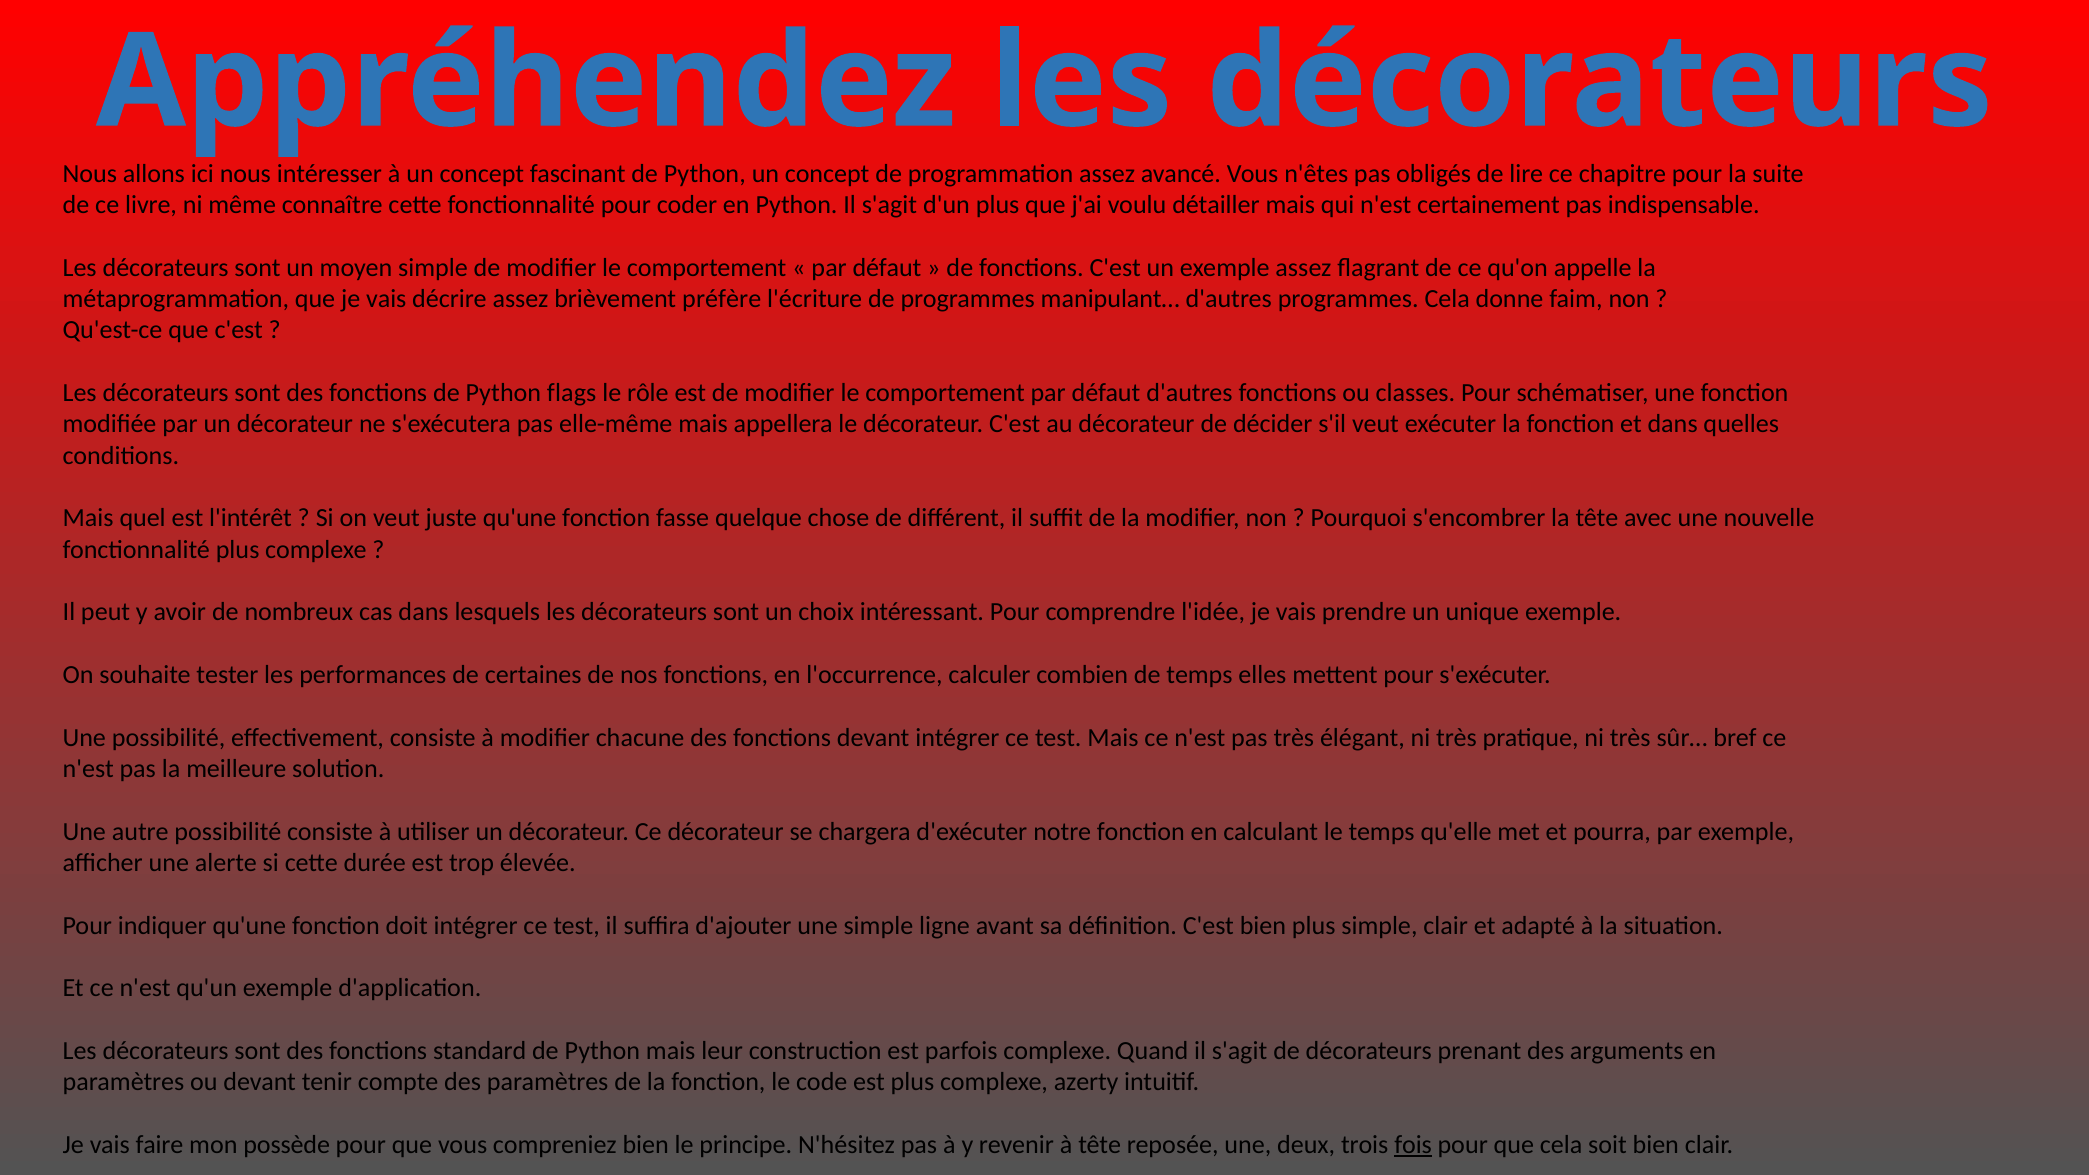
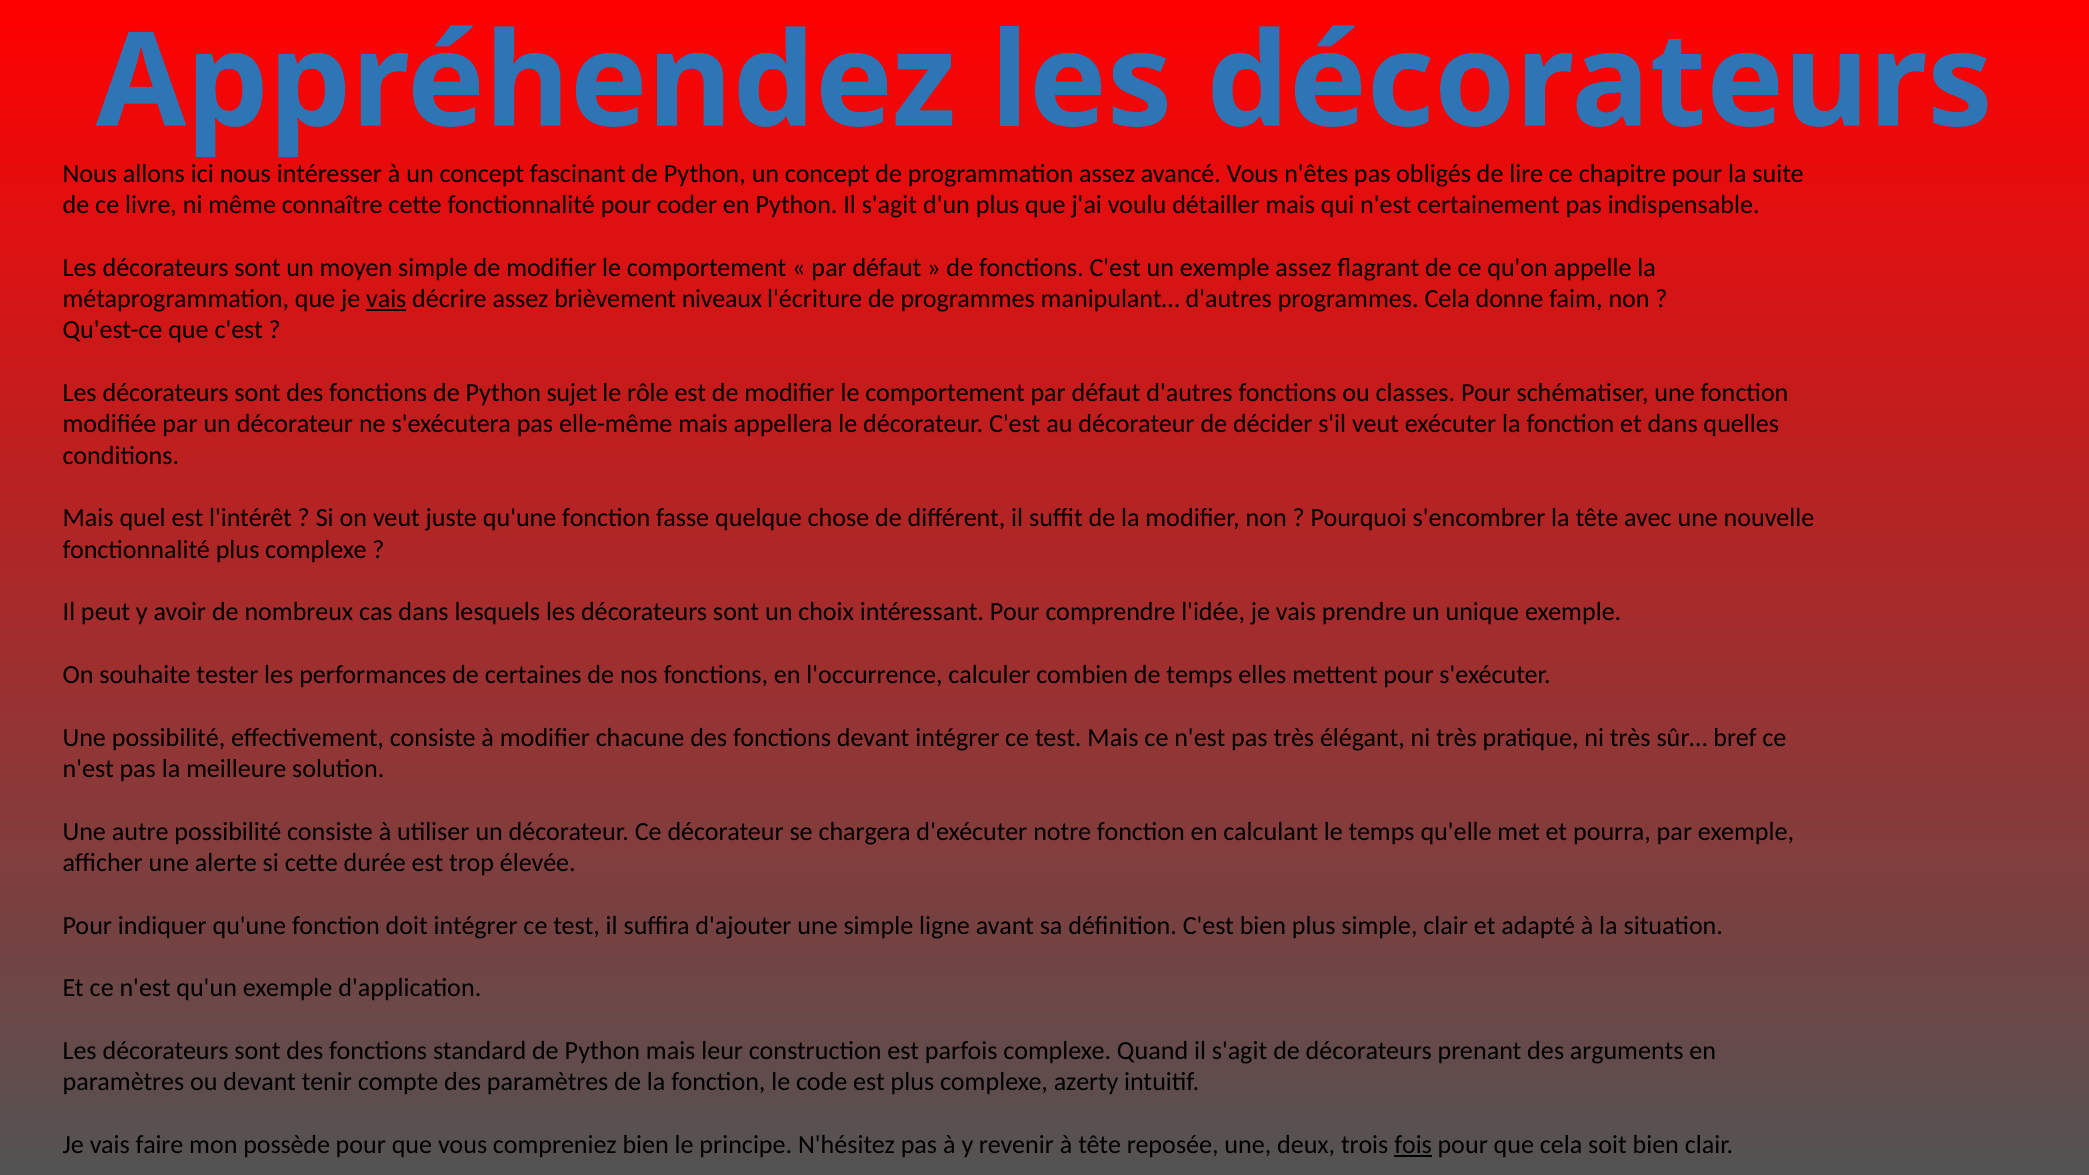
vais at (386, 299) underline: none -> present
préfère: préfère -> niveaux
flags: flags -> sujet
